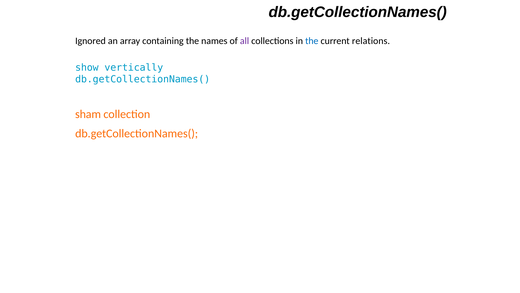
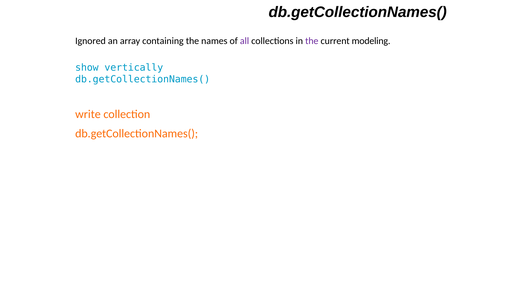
the at (312, 41) colour: blue -> purple
relations: relations -> modeling
sham: sham -> write
